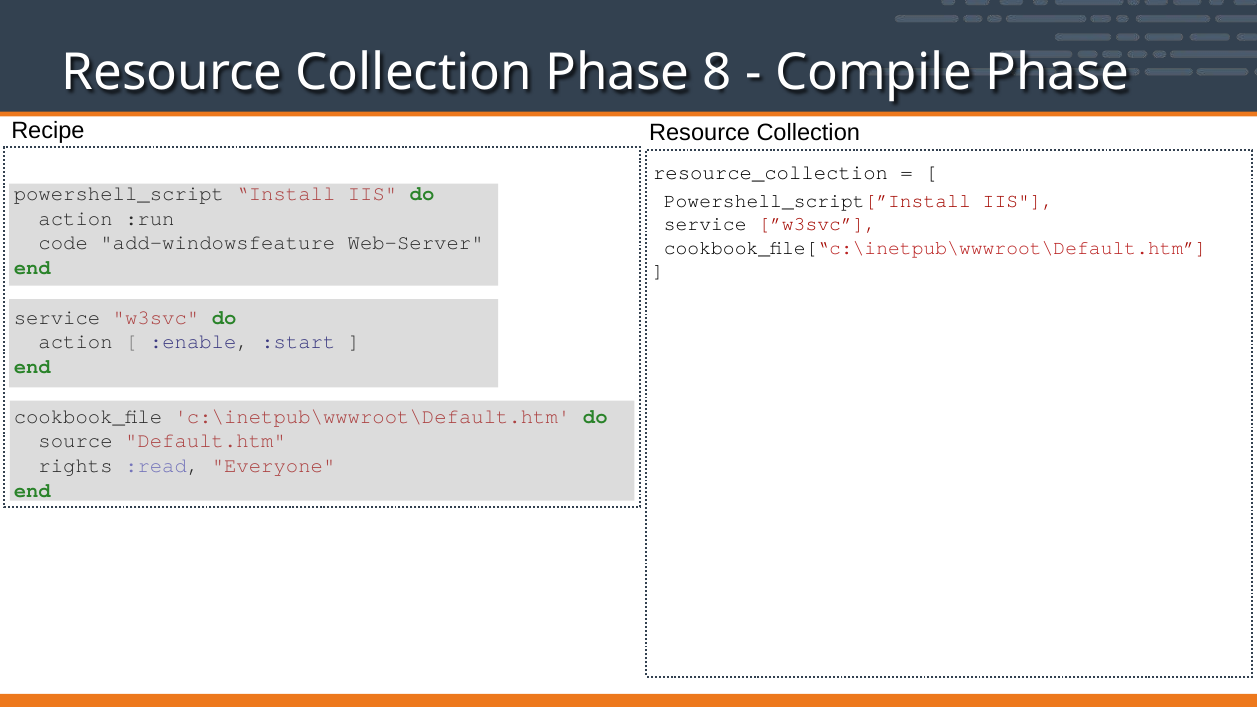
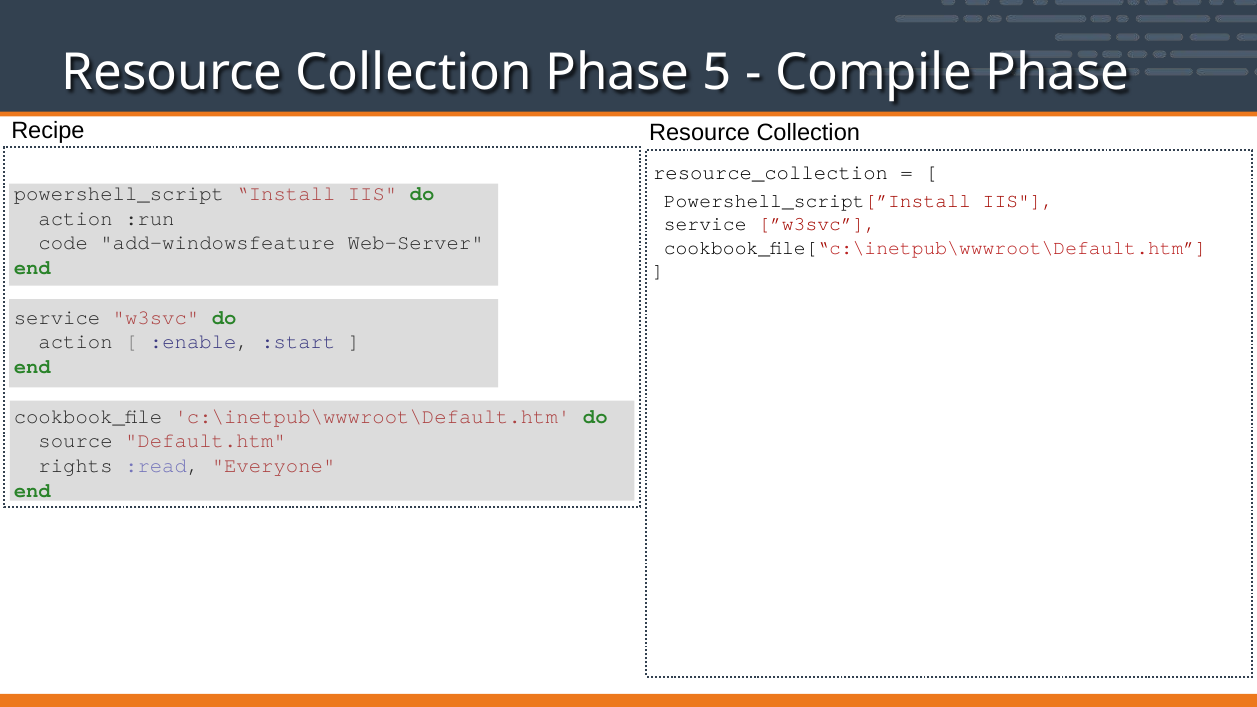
8: 8 -> 5
